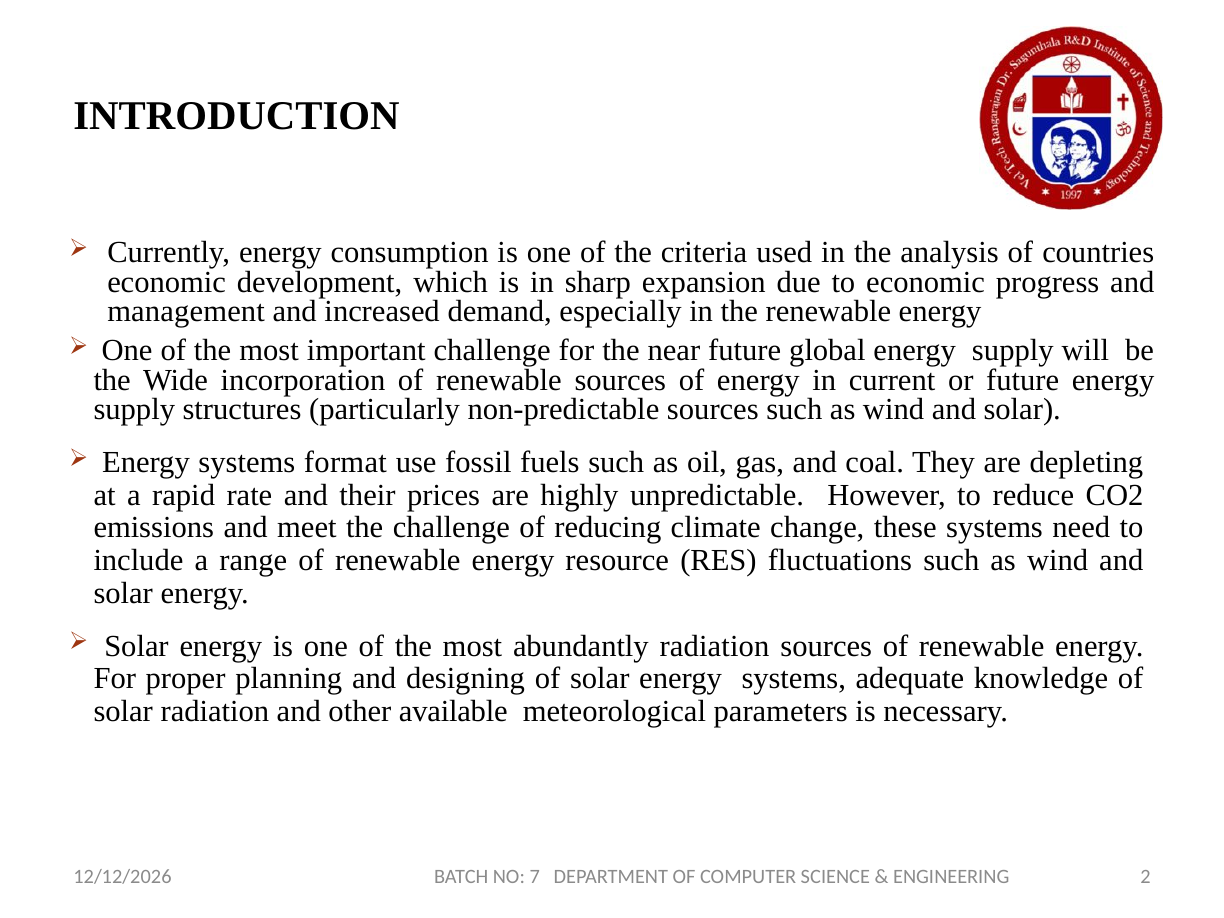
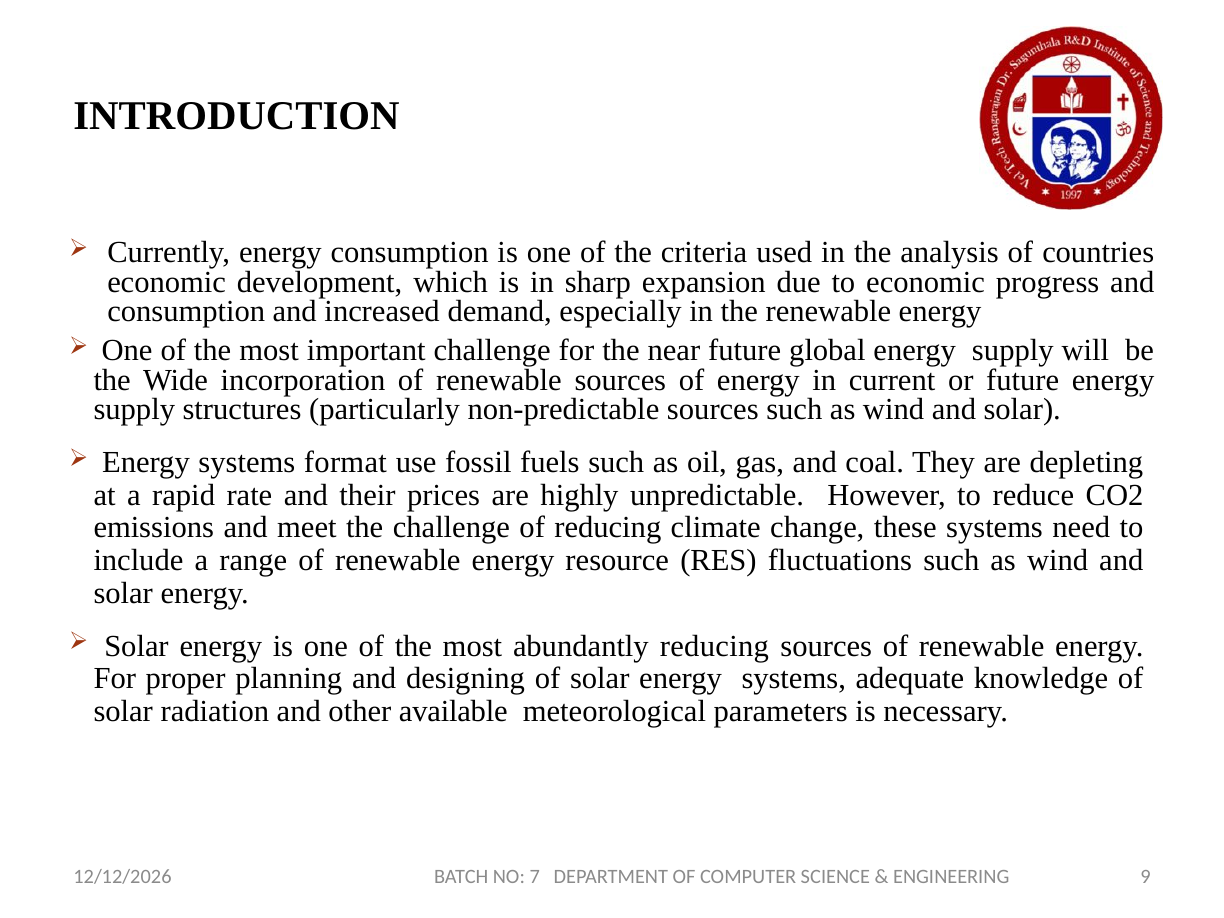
management at (186, 312): management -> consumption
abundantly radiation: radiation -> reducing
2: 2 -> 9
